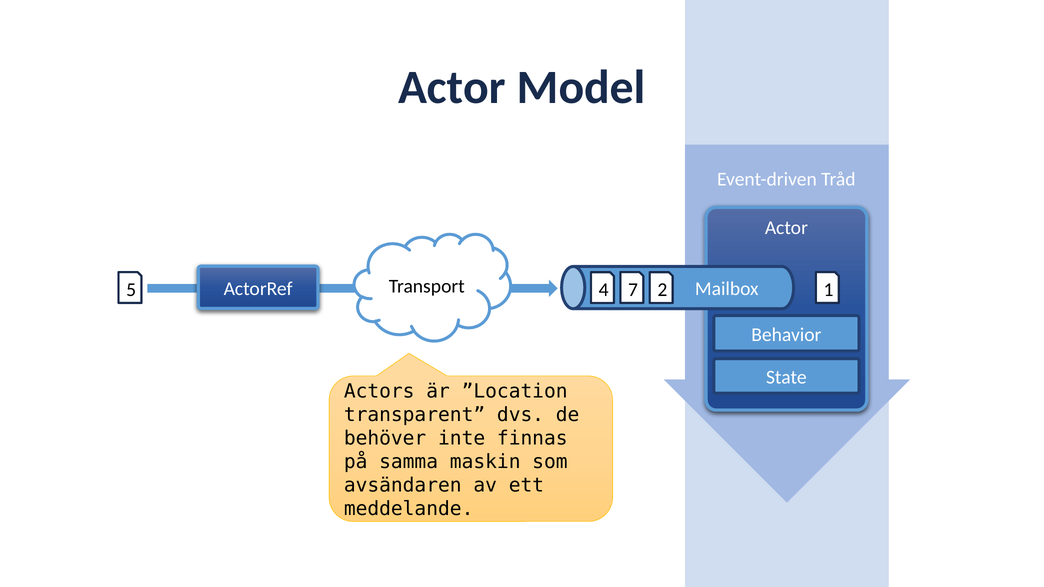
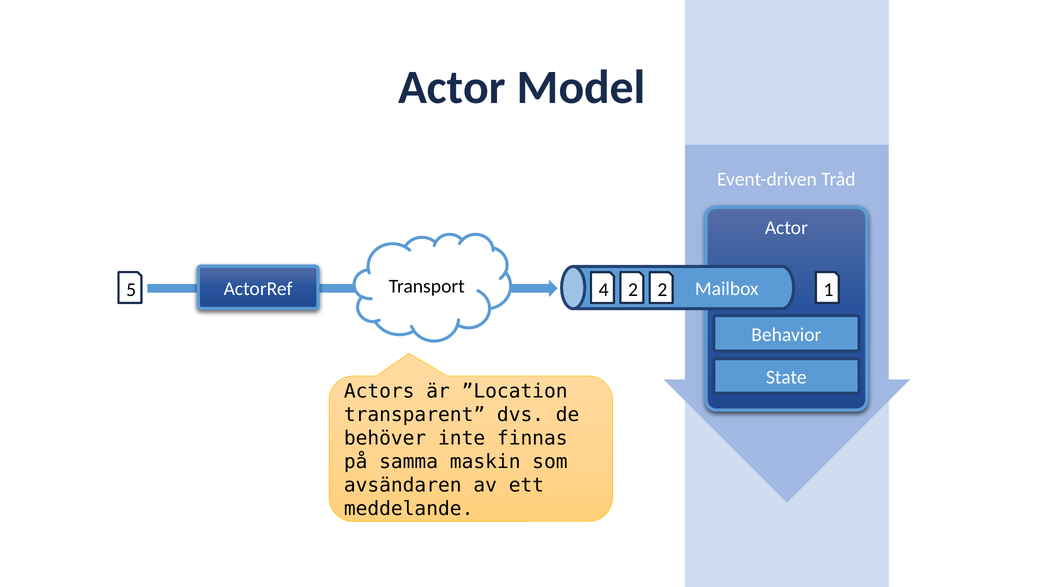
4 7: 7 -> 2
